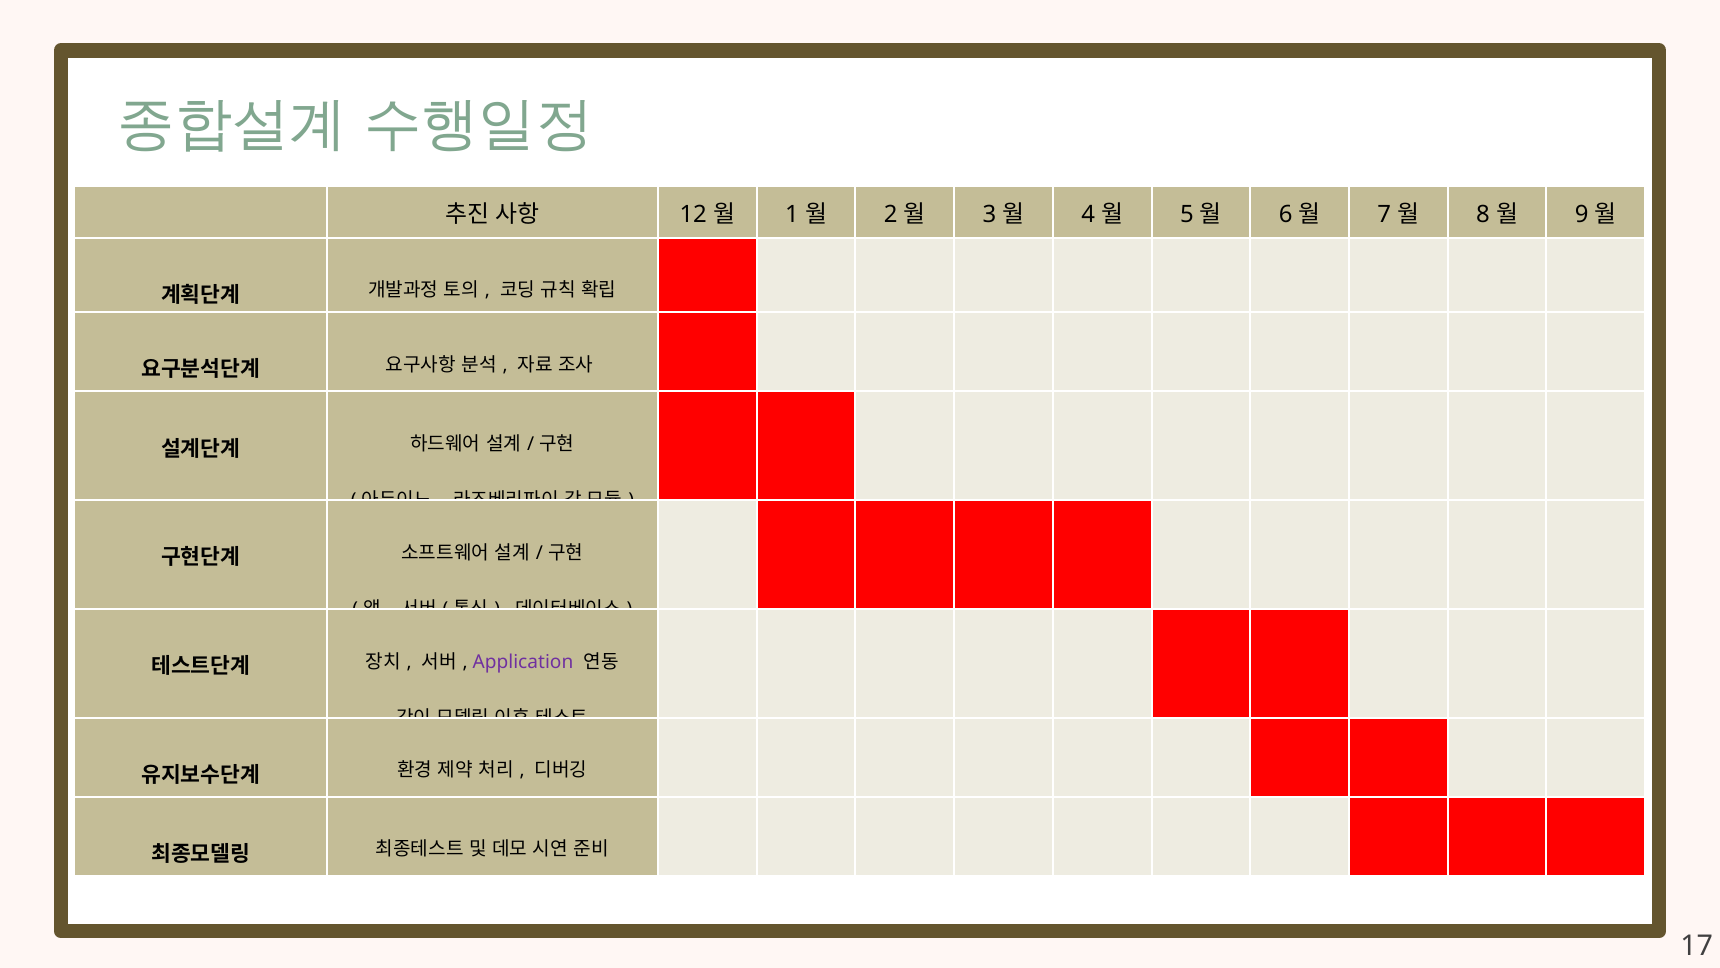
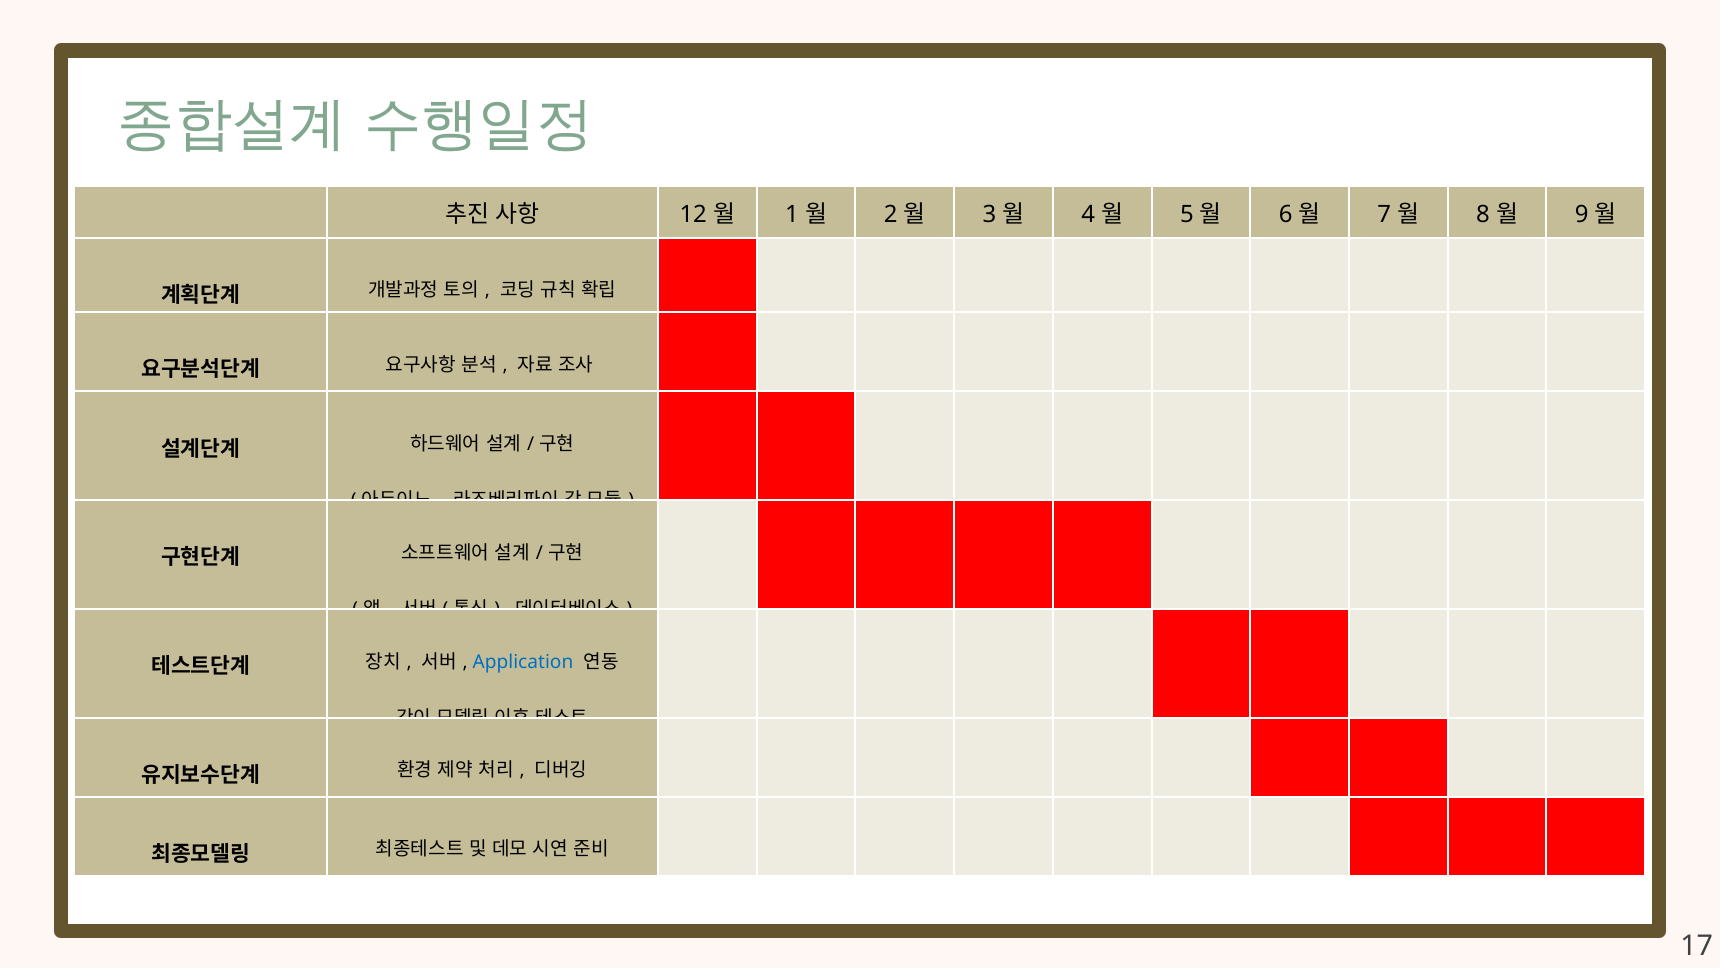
Application colour: purple -> blue
